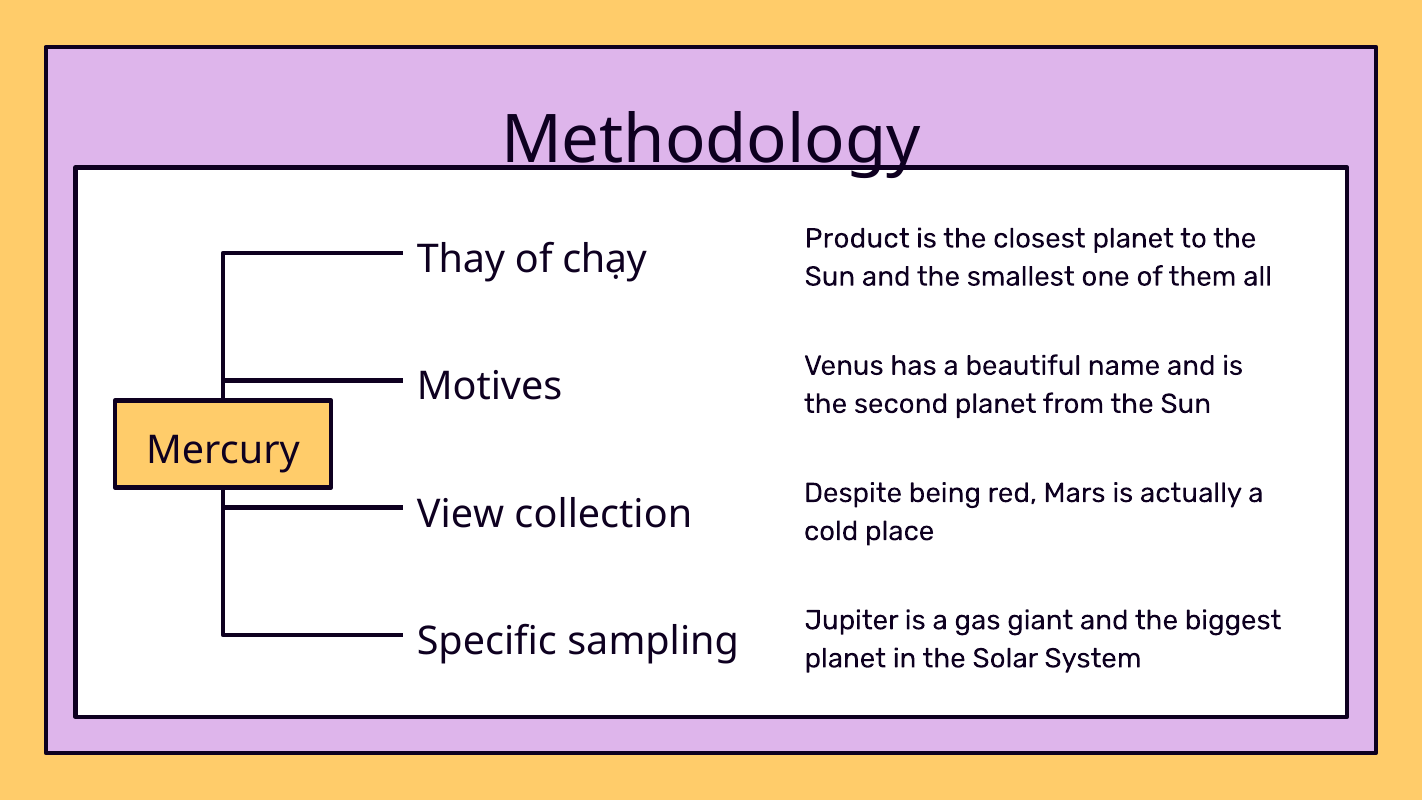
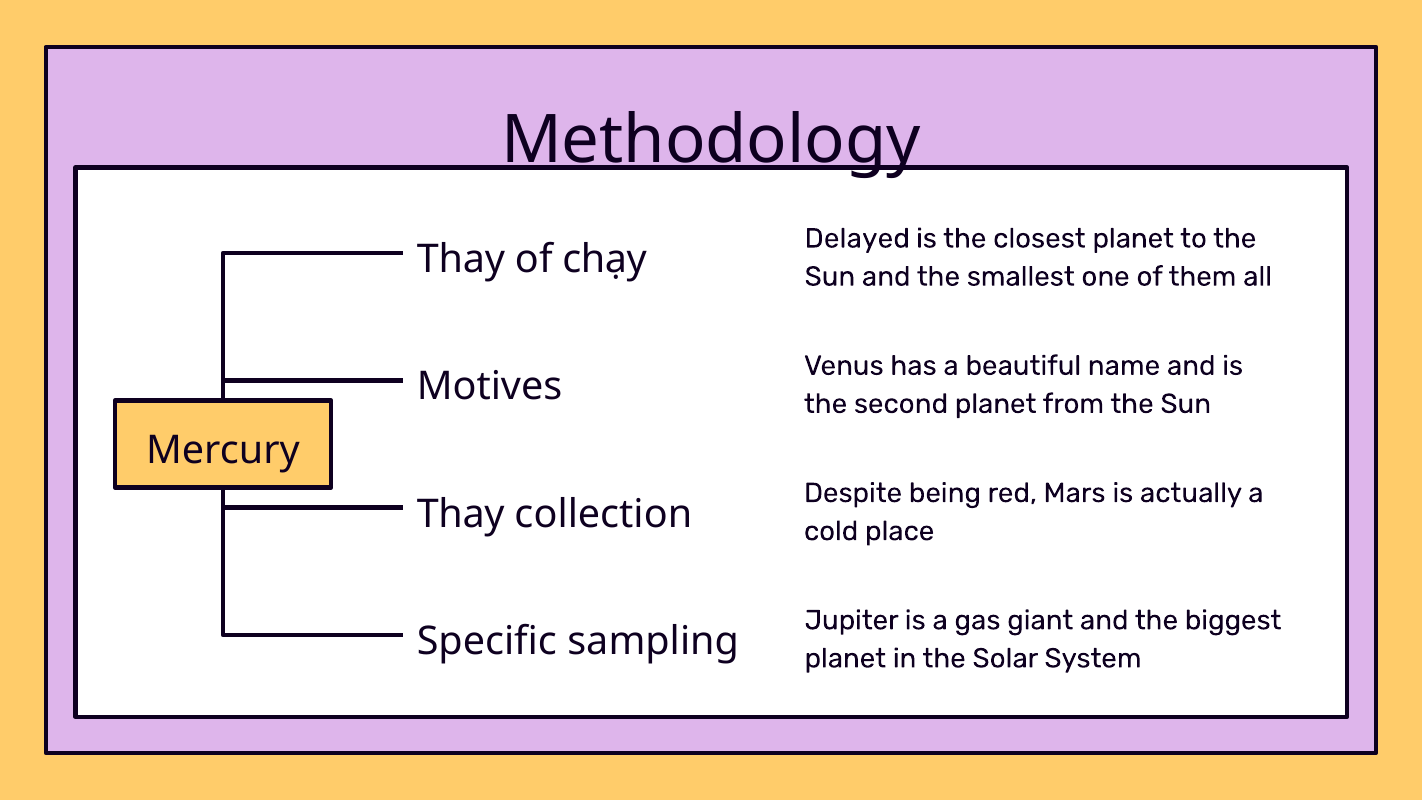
Product: Product -> Delayed
View at (460, 514): View -> Thay
